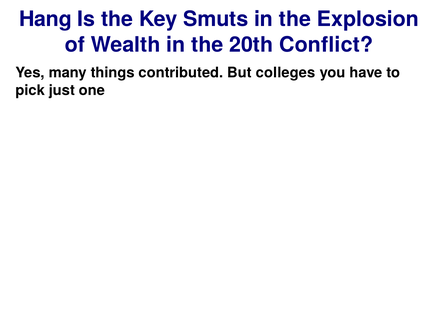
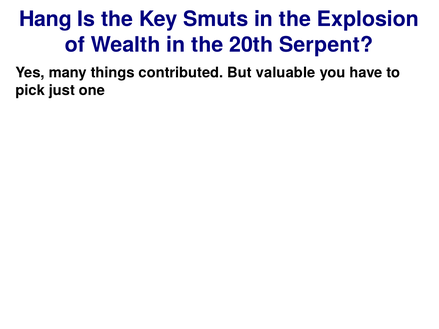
Conflict: Conflict -> Serpent
colleges: colleges -> valuable
